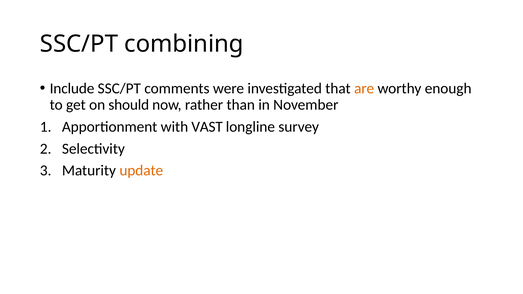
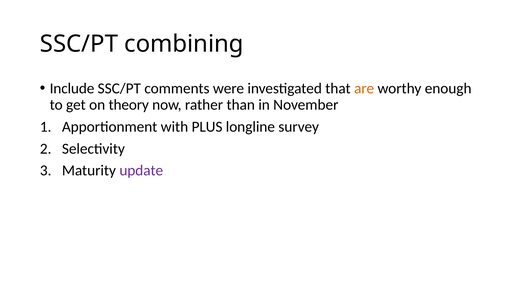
should: should -> theory
VAST: VAST -> PLUS
update colour: orange -> purple
